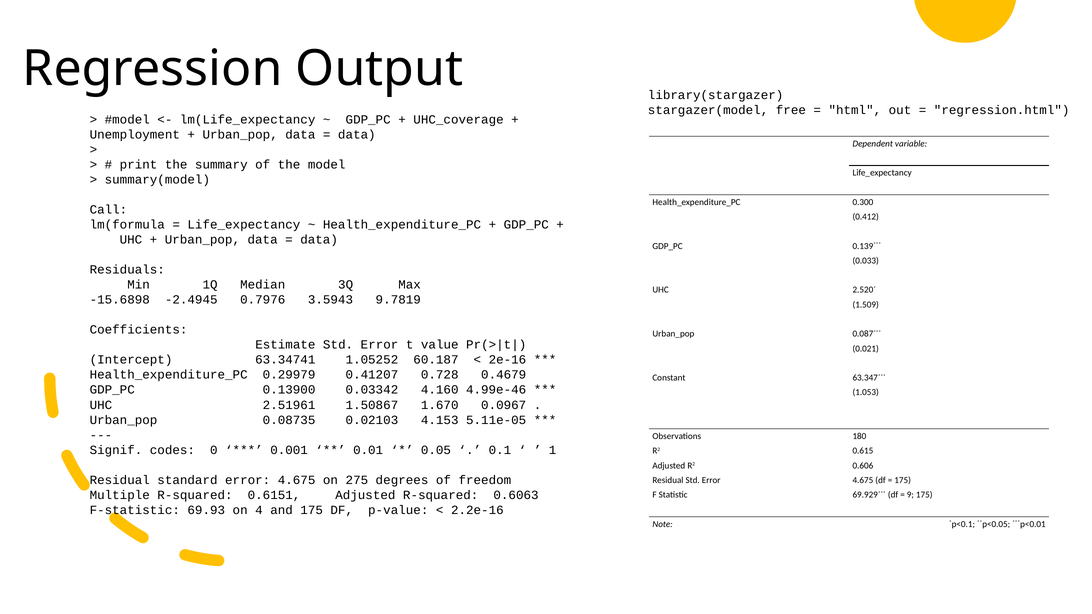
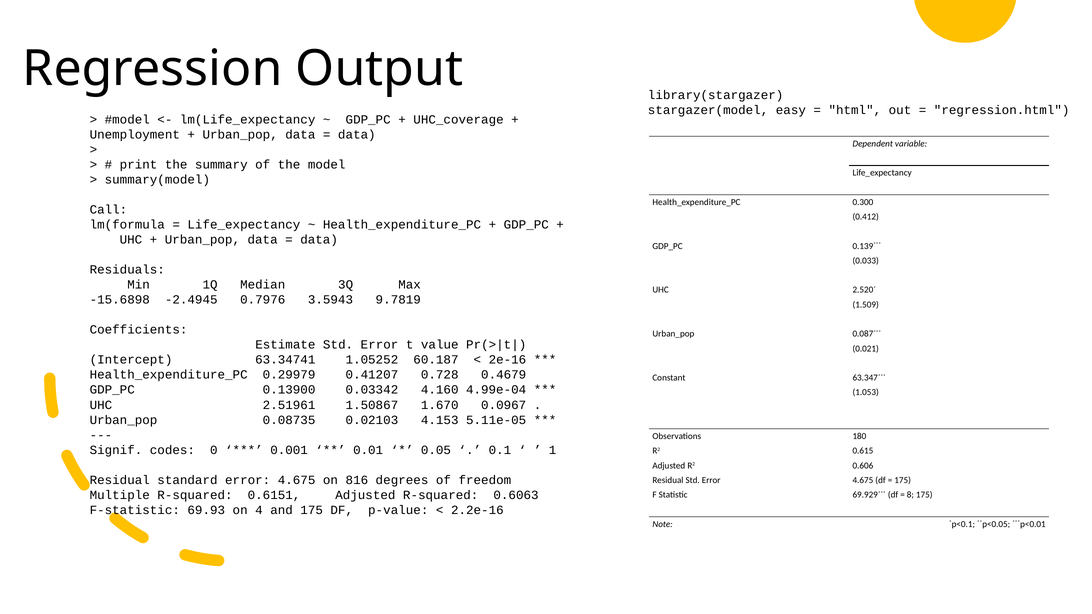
free: free -> easy
4.99e-46: 4.99e-46 -> 4.99e-04
275: 275 -> 816
9: 9 -> 8
